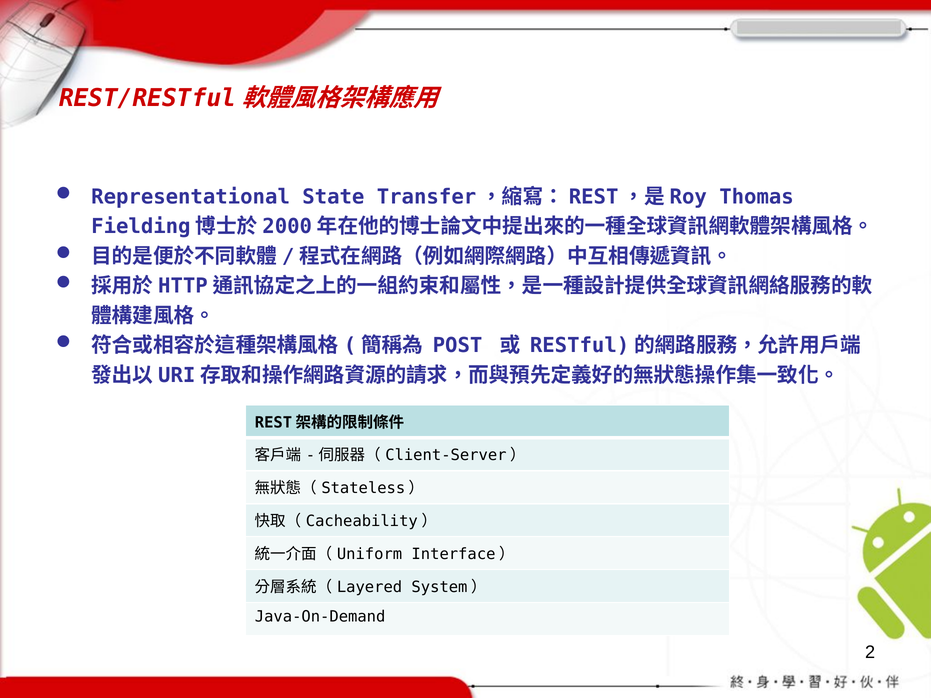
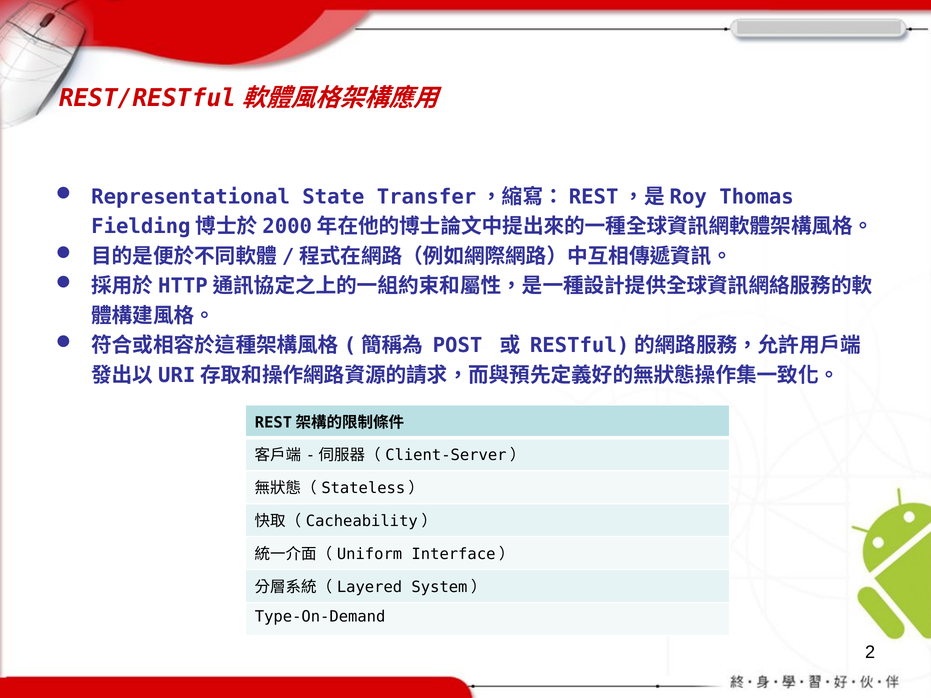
Java-On-Demand: Java-On-Demand -> Type-On-Demand
